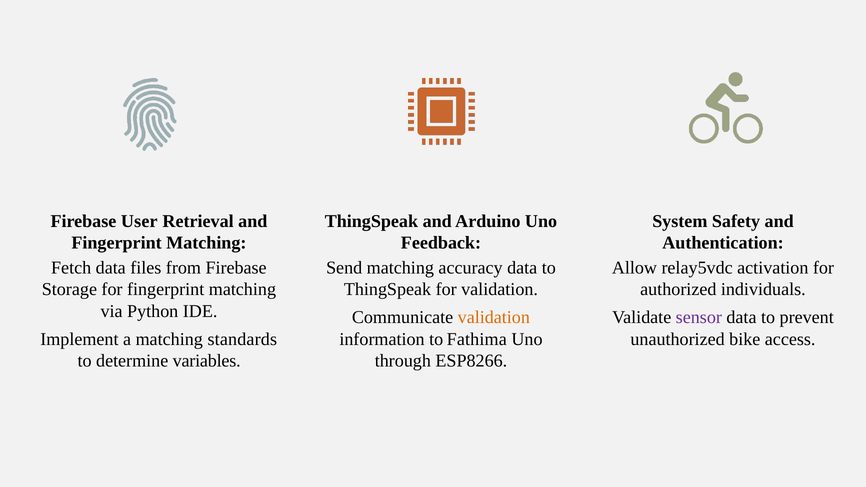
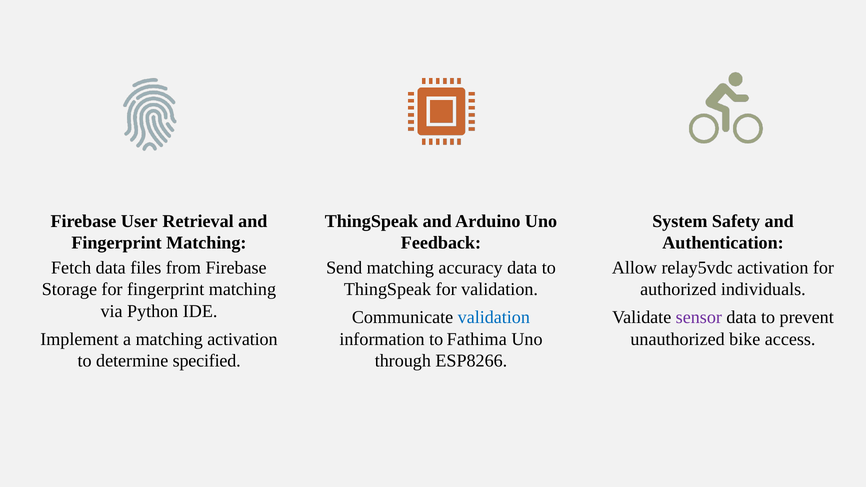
validation at (494, 317) colour: orange -> blue
matching standards: standards -> activation
variables: variables -> specified
